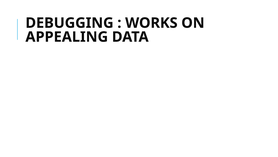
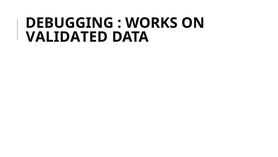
APPEALING: APPEALING -> VALIDATED
